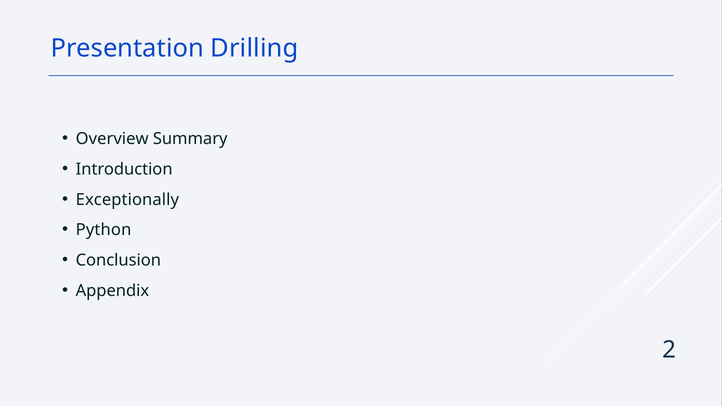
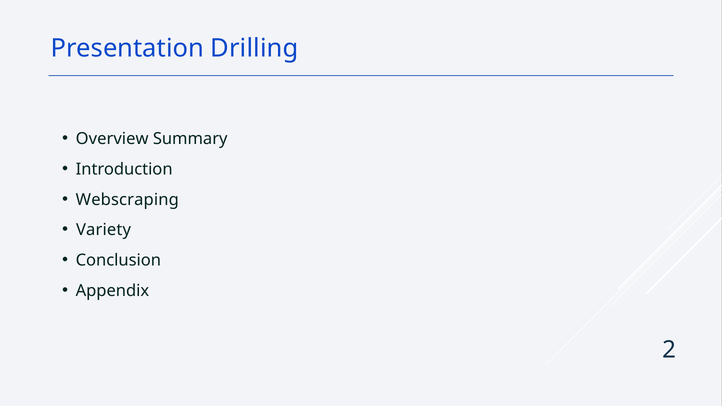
Exceptionally: Exceptionally -> Webscraping
Python: Python -> Variety
